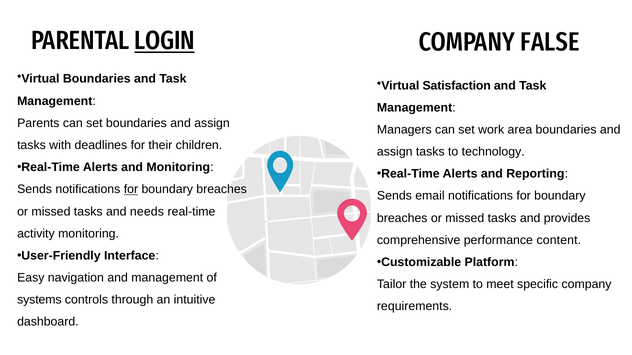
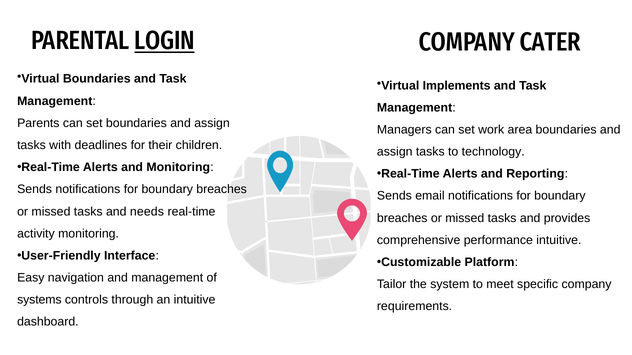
FALSE: FALSE -> CATER
Satisfaction: Satisfaction -> Implements
for at (131, 190) underline: present -> none
performance content: content -> intuitive
